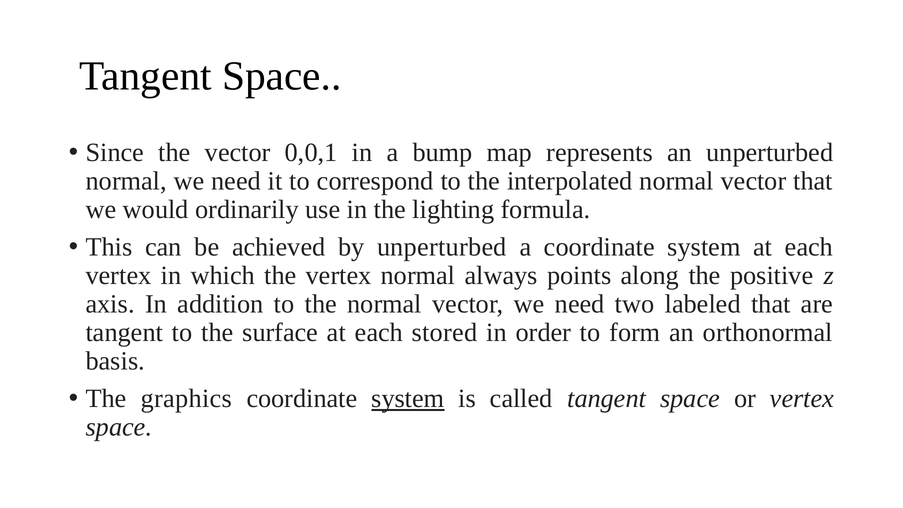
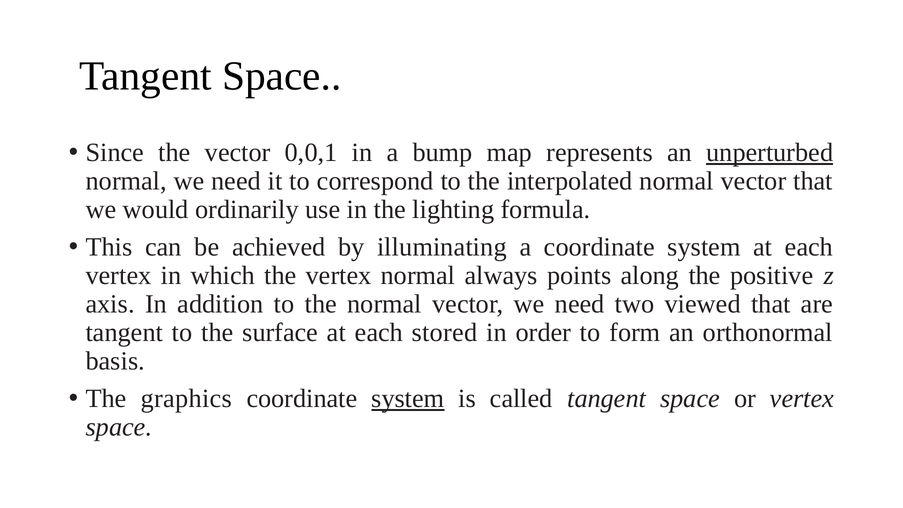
unperturbed at (770, 153) underline: none -> present
by unperturbed: unperturbed -> illuminating
labeled: labeled -> viewed
